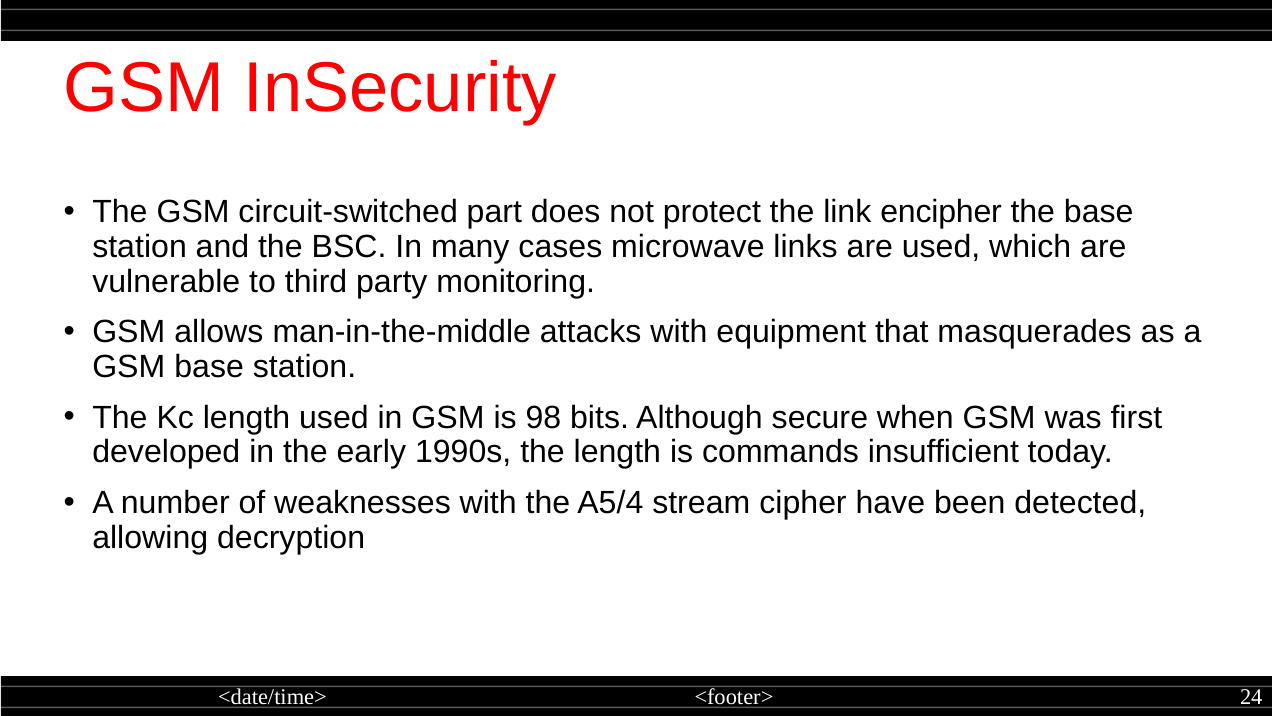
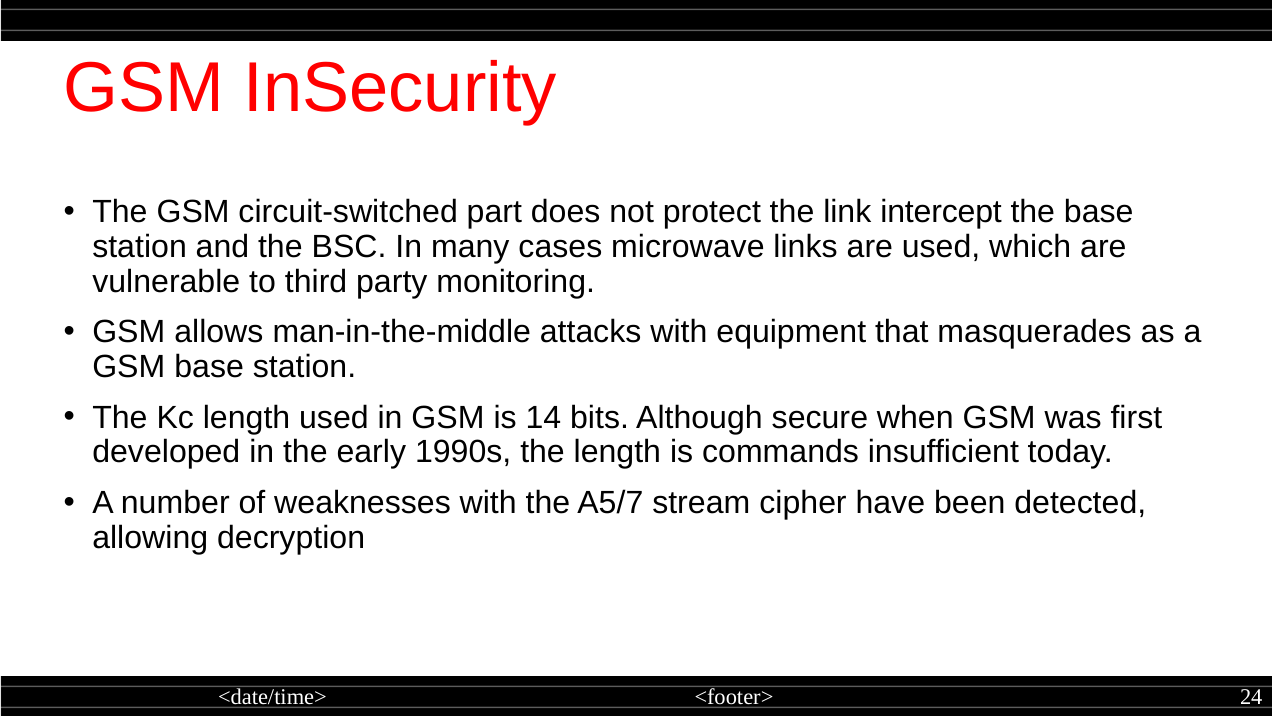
encipher: encipher -> intercept
98: 98 -> 14
A5/4: A5/4 -> A5/7
